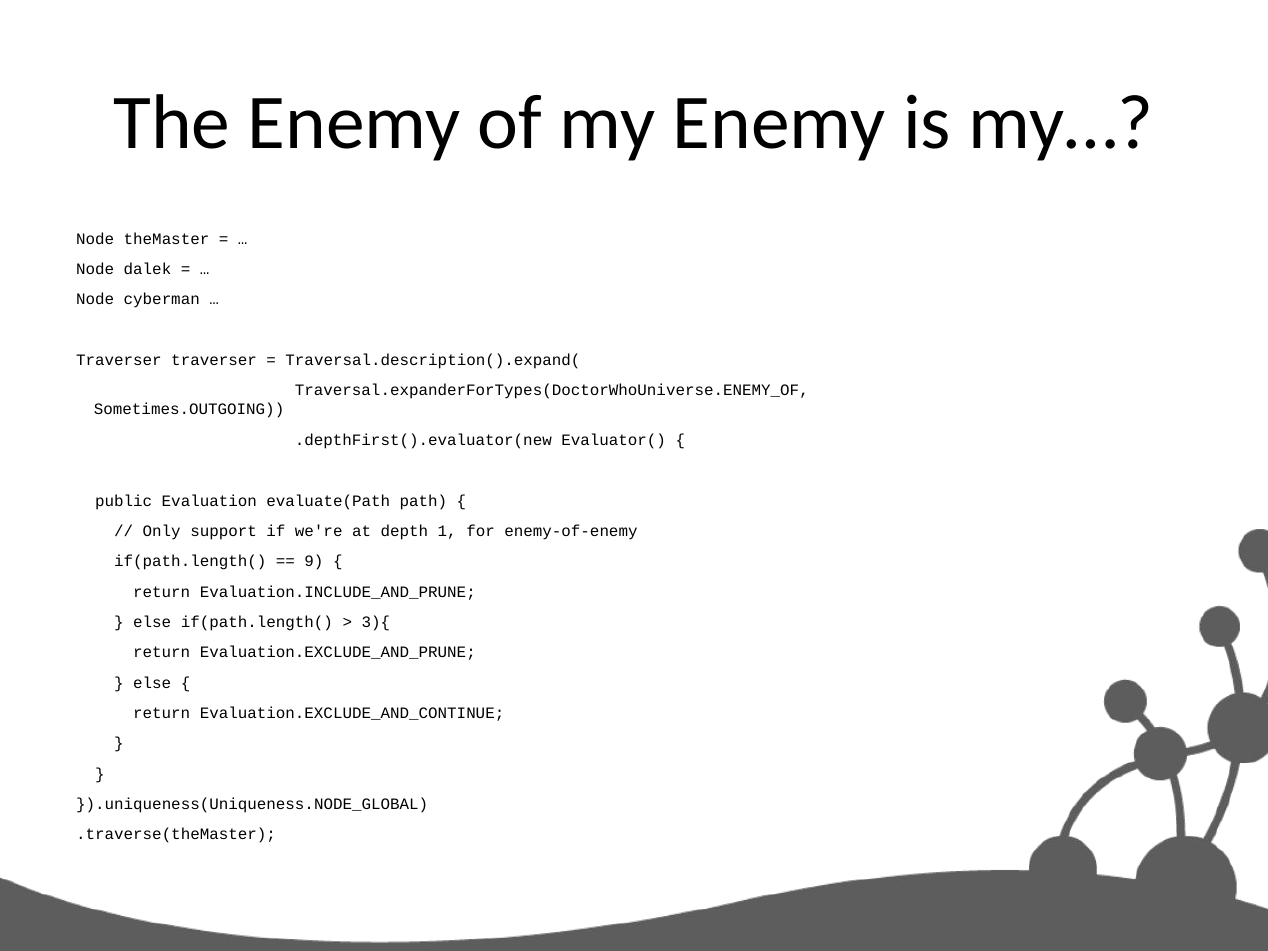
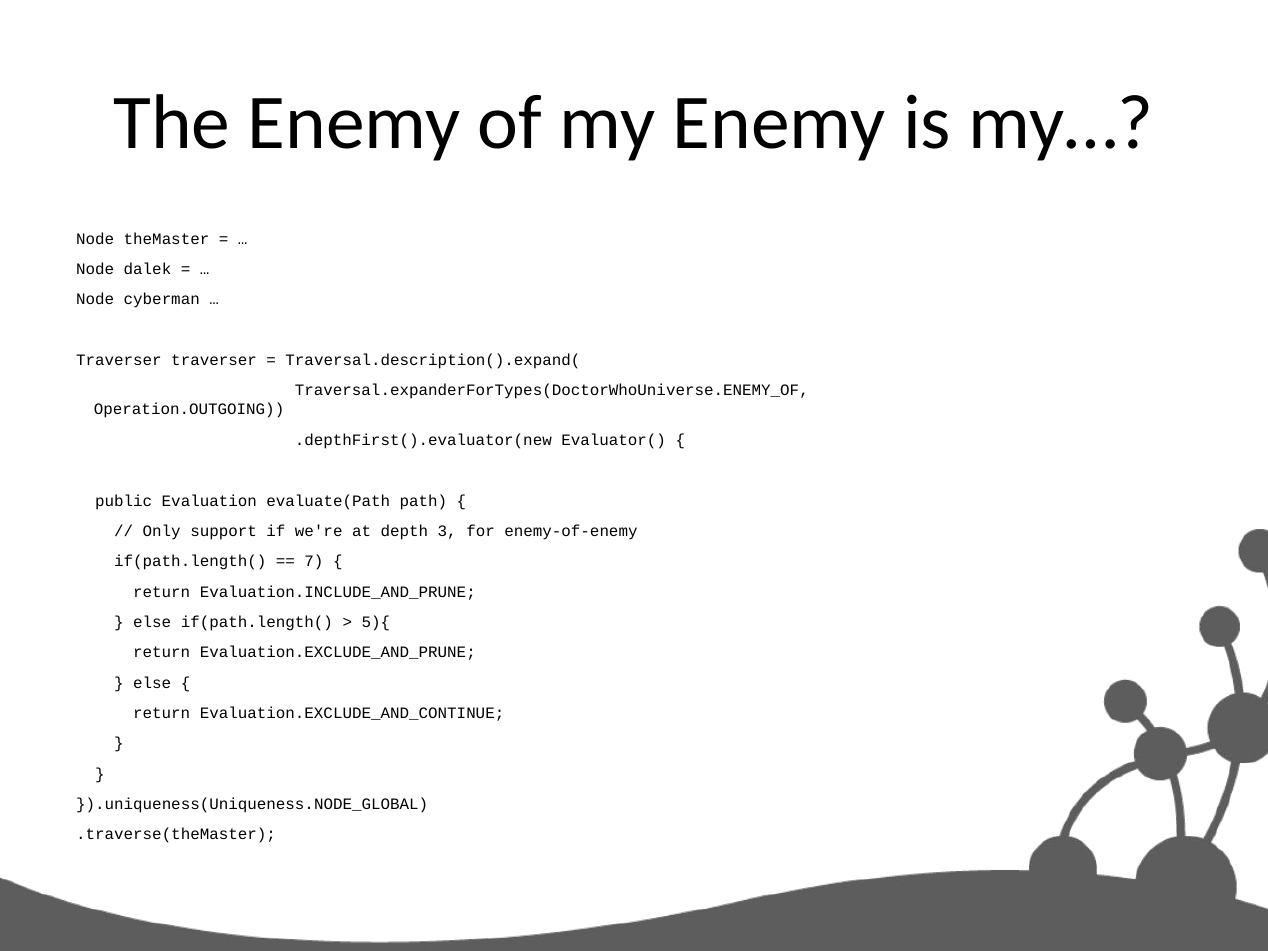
Sometimes.OUTGOING: Sometimes.OUTGOING -> Operation.OUTGOING
1: 1 -> 3
9: 9 -> 7
3){: 3){ -> 5){
